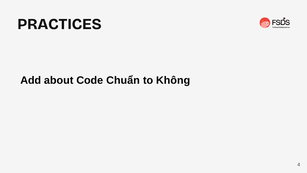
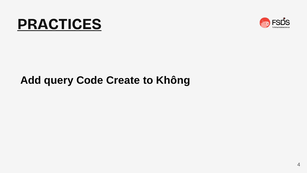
PRACTICES underline: none -> present
about: about -> query
Chuẩn: Chuẩn -> Create
